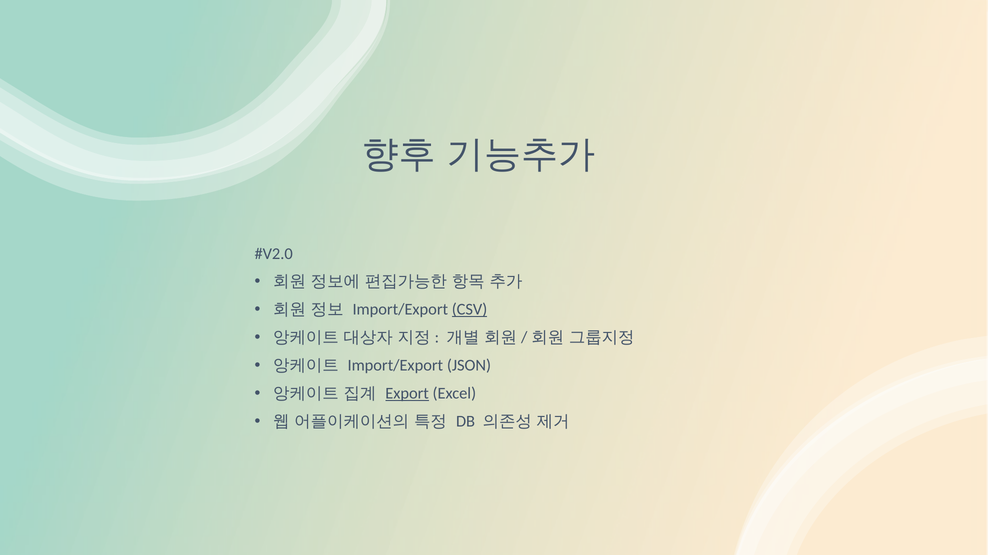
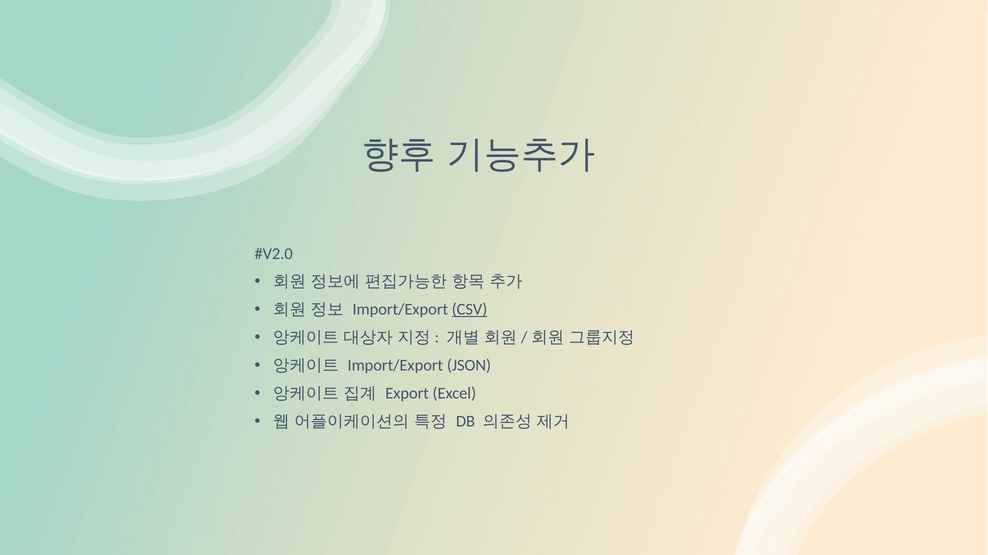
Export underline: present -> none
